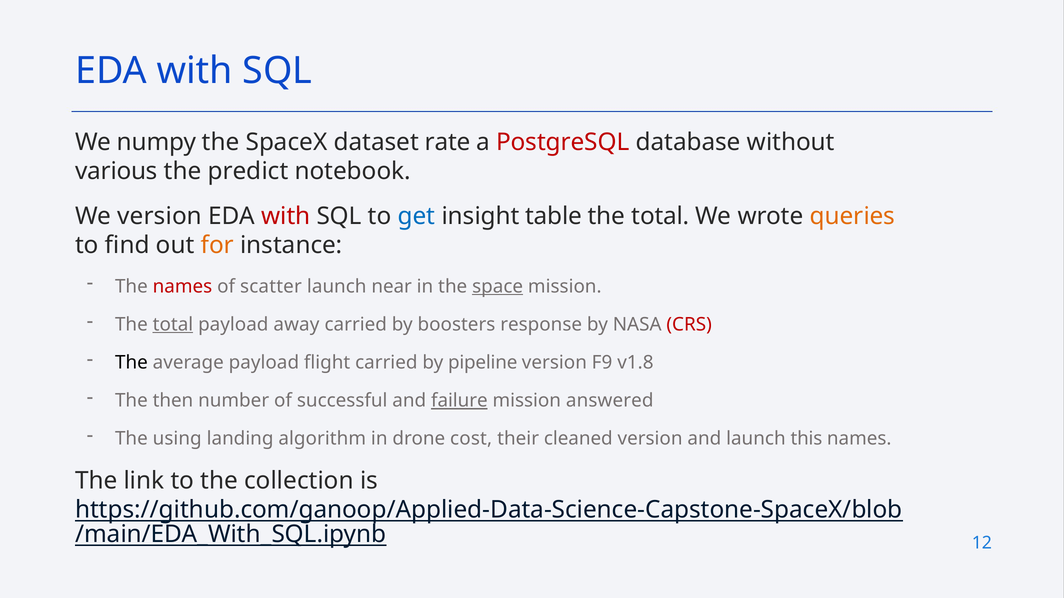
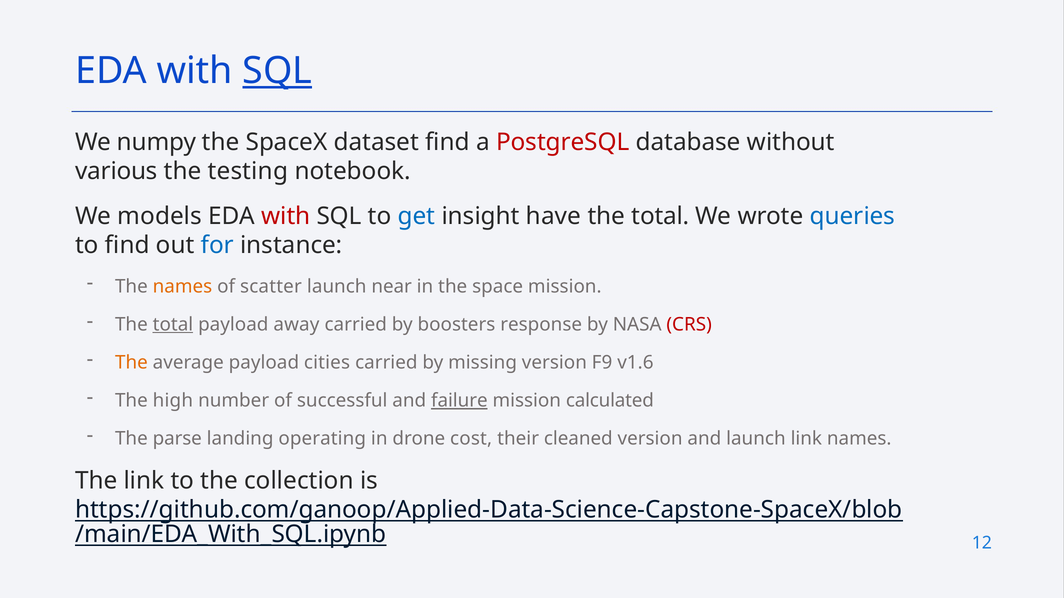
SQL at (277, 71) underline: none -> present
dataset rate: rate -> find
predict: predict -> testing
We version: version -> models
table: table -> have
queries colour: orange -> blue
for colour: orange -> blue
names at (182, 287) colour: red -> orange
space underline: present -> none
The at (131, 363) colour: black -> orange
flight: flight -> cities
pipeline: pipeline -> missing
v1.8: v1.8 -> v1.6
then: then -> high
answered: answered -> calculated
using: using -> parse
algorithm: algorithm -> operating
launch this: this -> link
